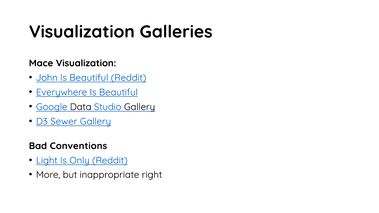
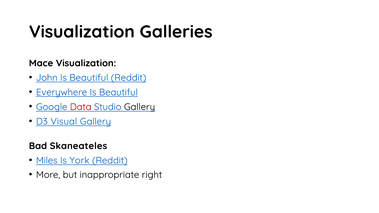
Data colour: black -> red
Sewer: Sewer -> Visual
Conventions: Conventions -> Skaneateles
Light: Light -> Miles
Only: Only -> York
